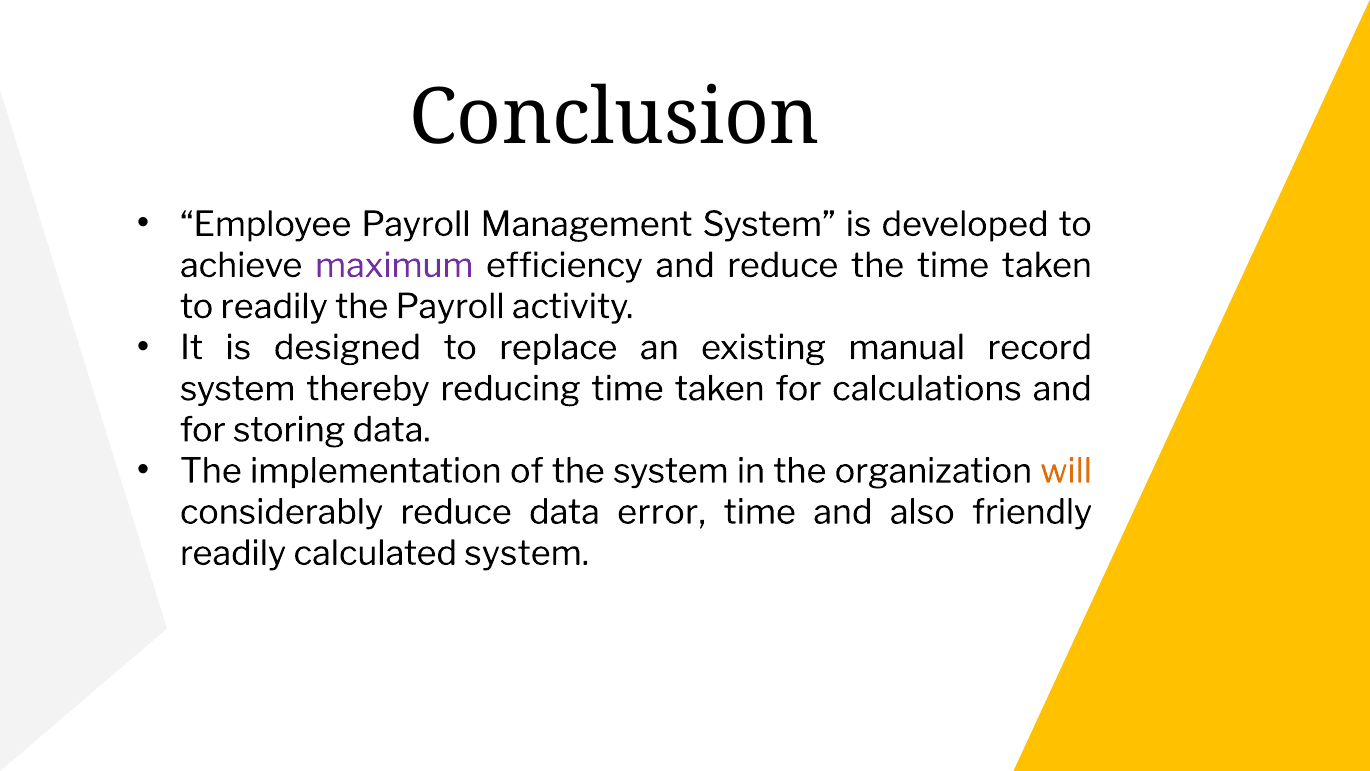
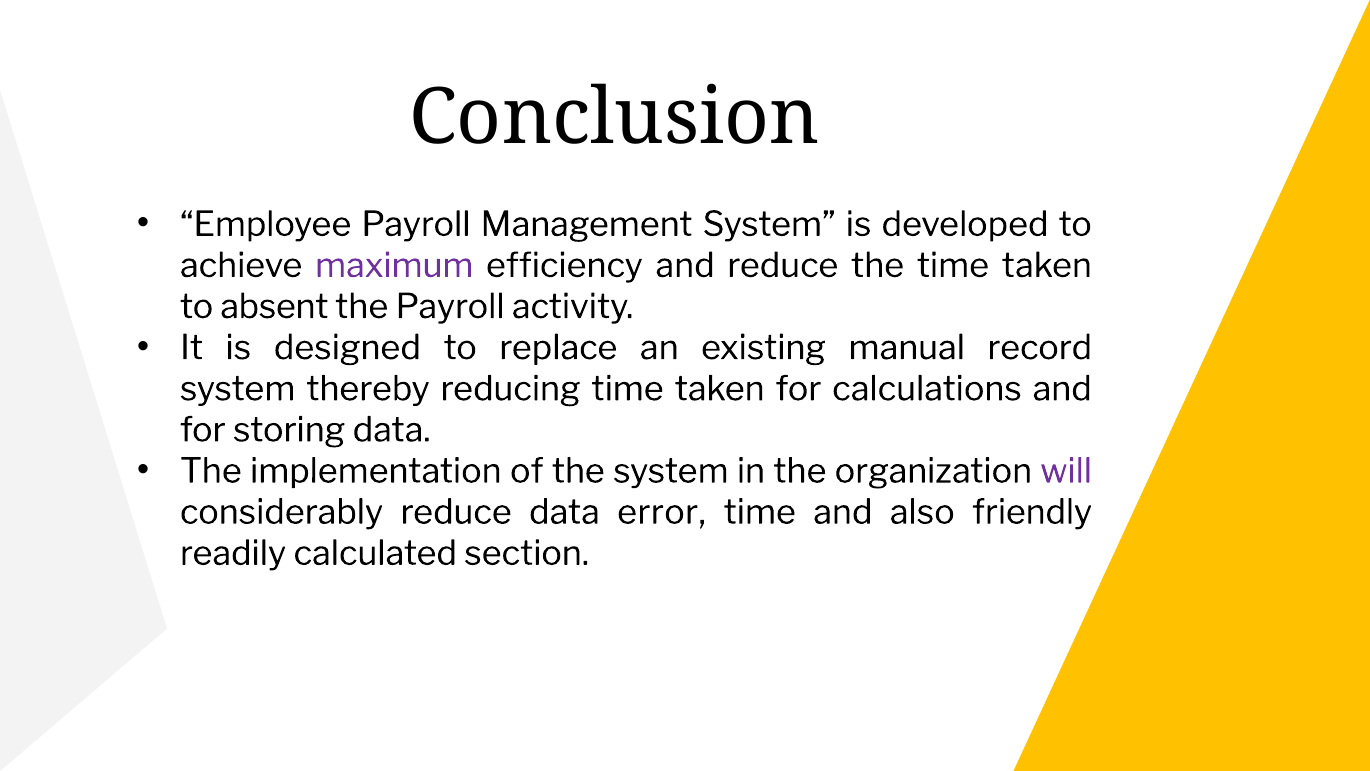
to readily: readily -> absent
will colour: orange -> purple
calculated system: system -> section
